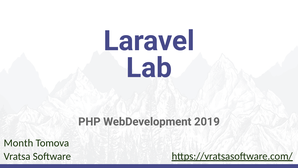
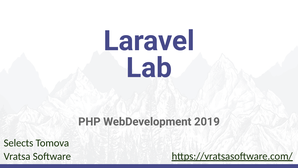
Month: Month -> Selects
